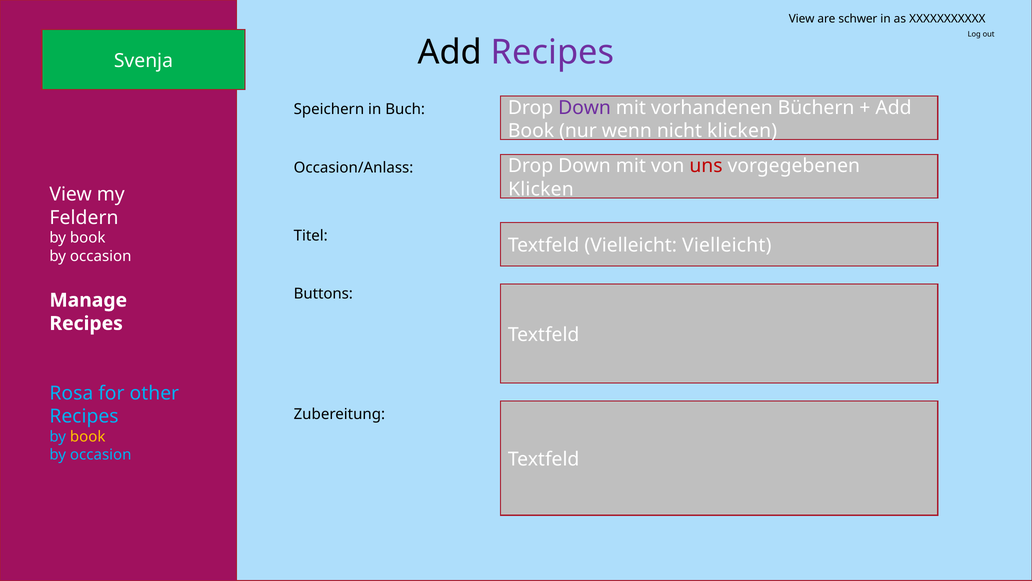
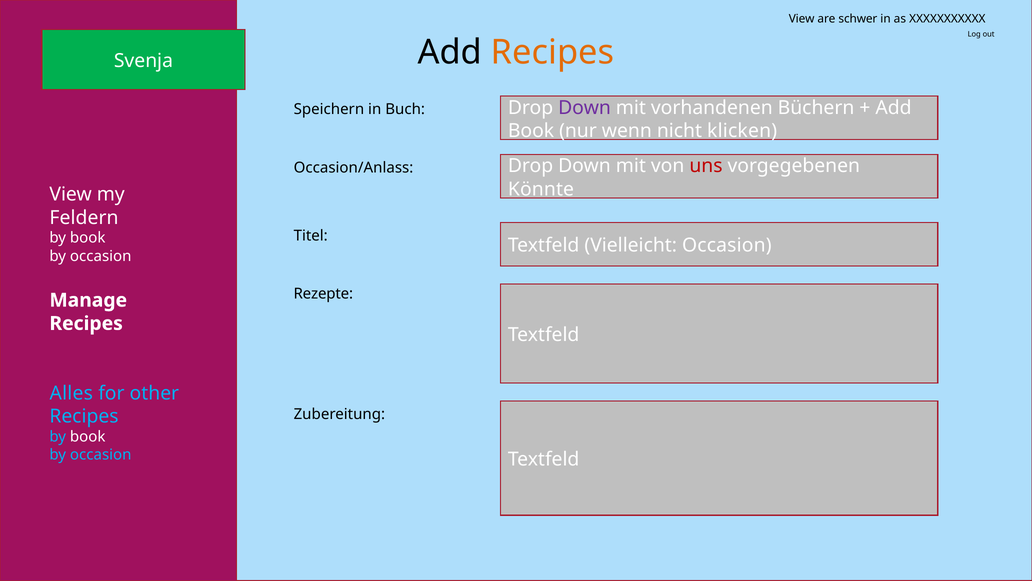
Recipes at (553, 52) colour: purple -> orange
Klicken at (541, 189): Klicken -> Könnte
Vielleicht Vielleicht: Vielleicht -> Occasion
Buttons: Buttons -> Rezepte
Rosa: Rosa -> Alles
book at (88, 436) colour: yellow -> white
